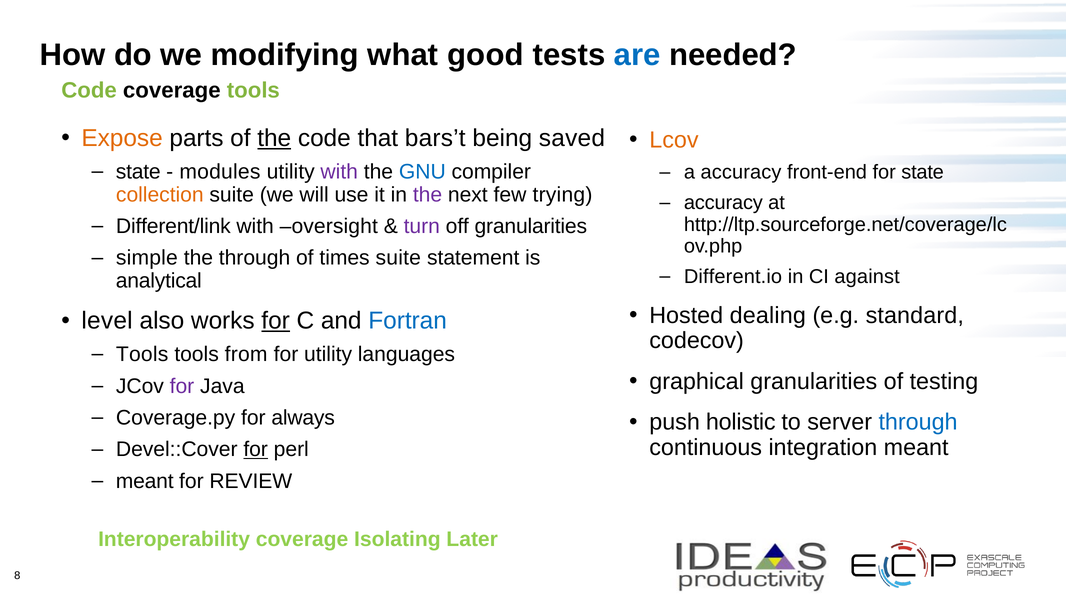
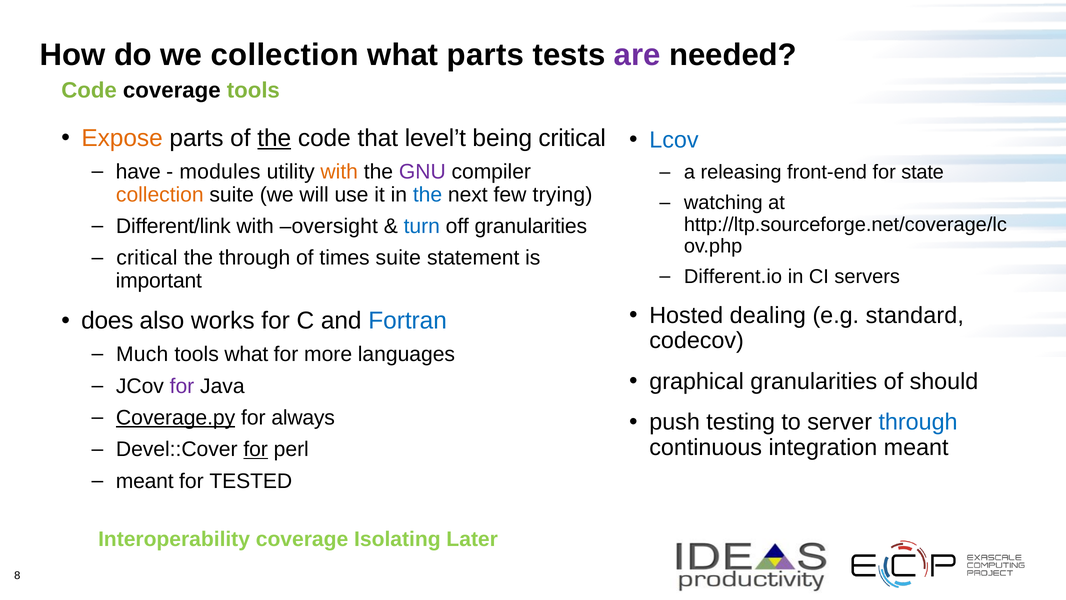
we modifying: modifying -> collection
what good: good -> parts
are colour: blue -> purple
bars’t: bars’t -> level’t
being saved: saved -> critical
Lcov colour: orange -> blue
state at (138, 172): state -> have
with at (339, 172) colour: purple -> orange
GNU colour: blue -> purple
a accuracy: accuracy -> releasing
the at (428, 194) colour: purple -> blue
accuracy at (723, 203): accuracy -> watching
turn colour: purple -> blue
simple at (147, 258): simple -> critical
against: against -> servers
analytical: analytical -> important
level: level -> does
for at (276, 321) underline: present -> none
Tools at (142, 354): Tools -> Much
tools from: from -> what
for utility: utility -> more
testing: testing -> should
Coverage.py underline: none -> present
holistic: holistic -> testing
REVIEW: REVIEW -> TESTED
